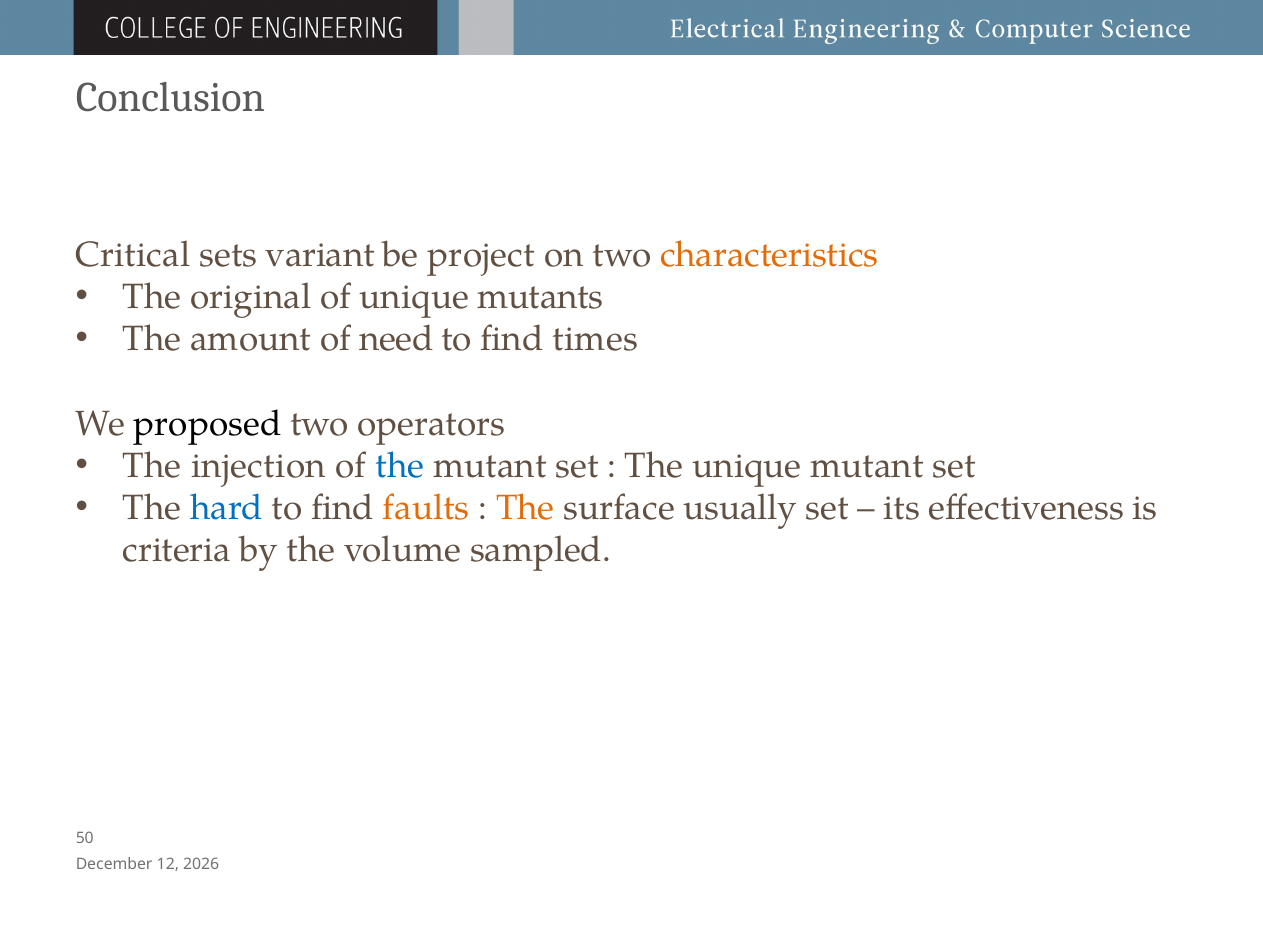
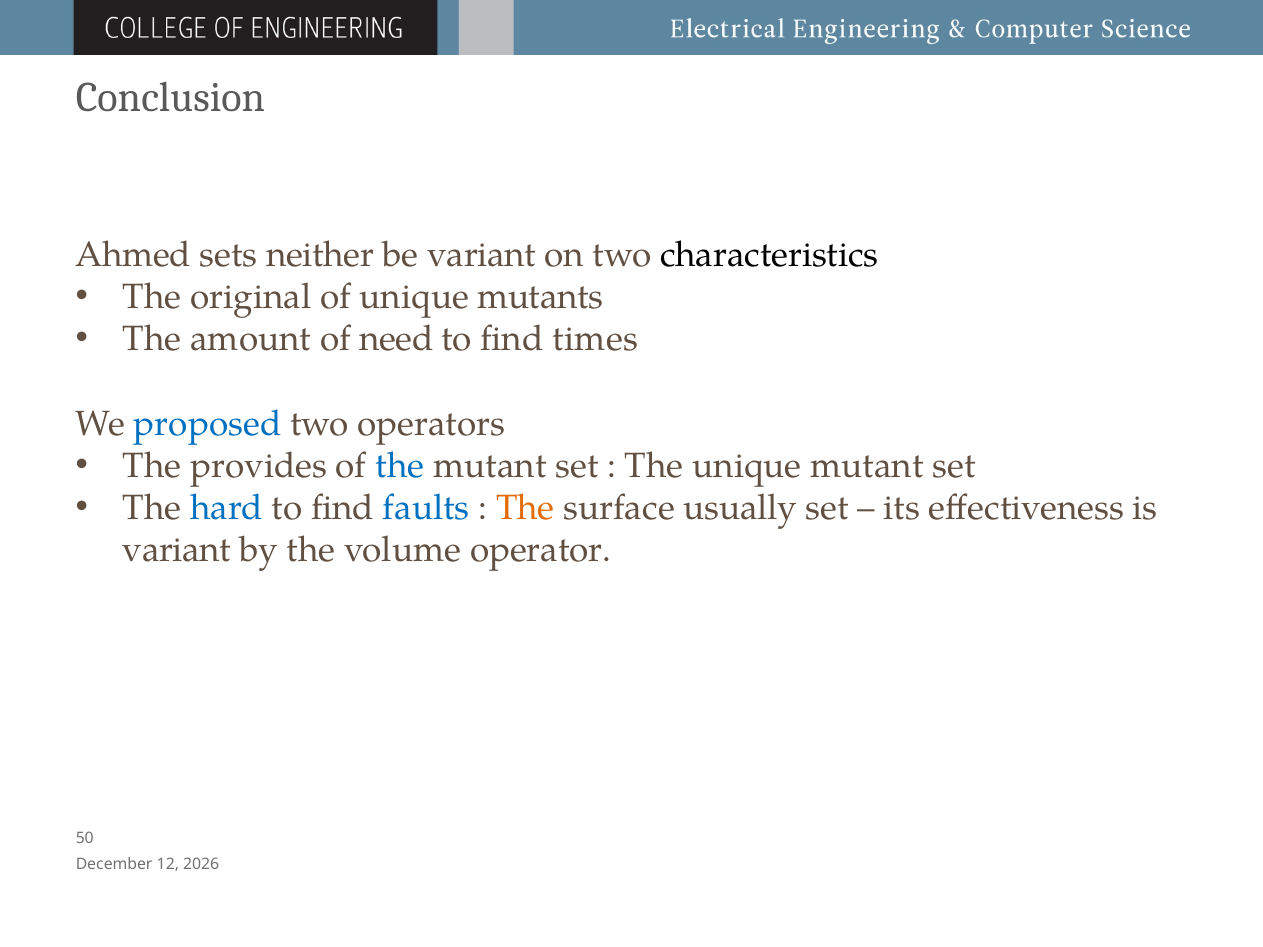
Critical: Critical -> Ahmed
variant: variant -> neither
be project: project -> variant
characteristics colour: orange -> black
proposed colour: black -> blue
injection: injection -> provides
faults colour: orange -> blue
criteria at (177, 550): criteria -> variant
sampled: sampled -> operator
